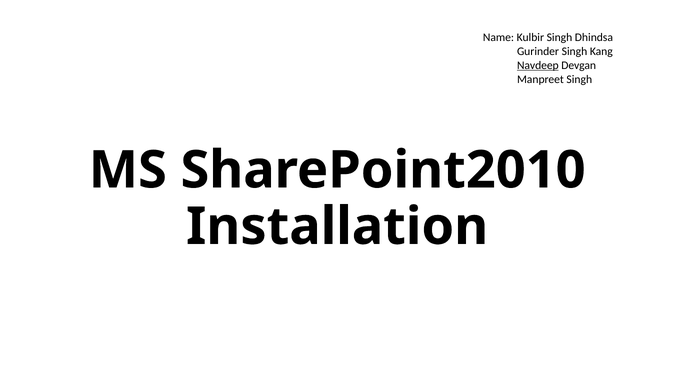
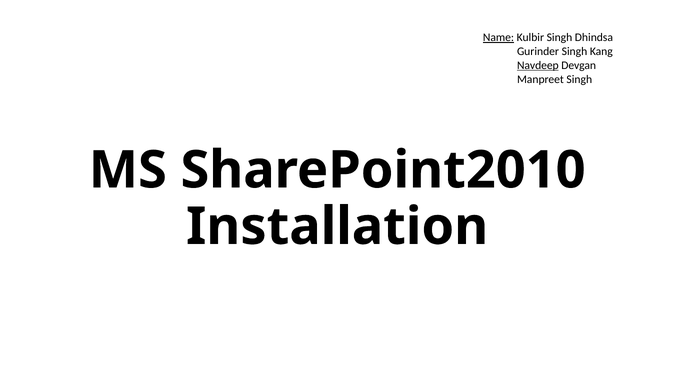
Name underline: none -> present
